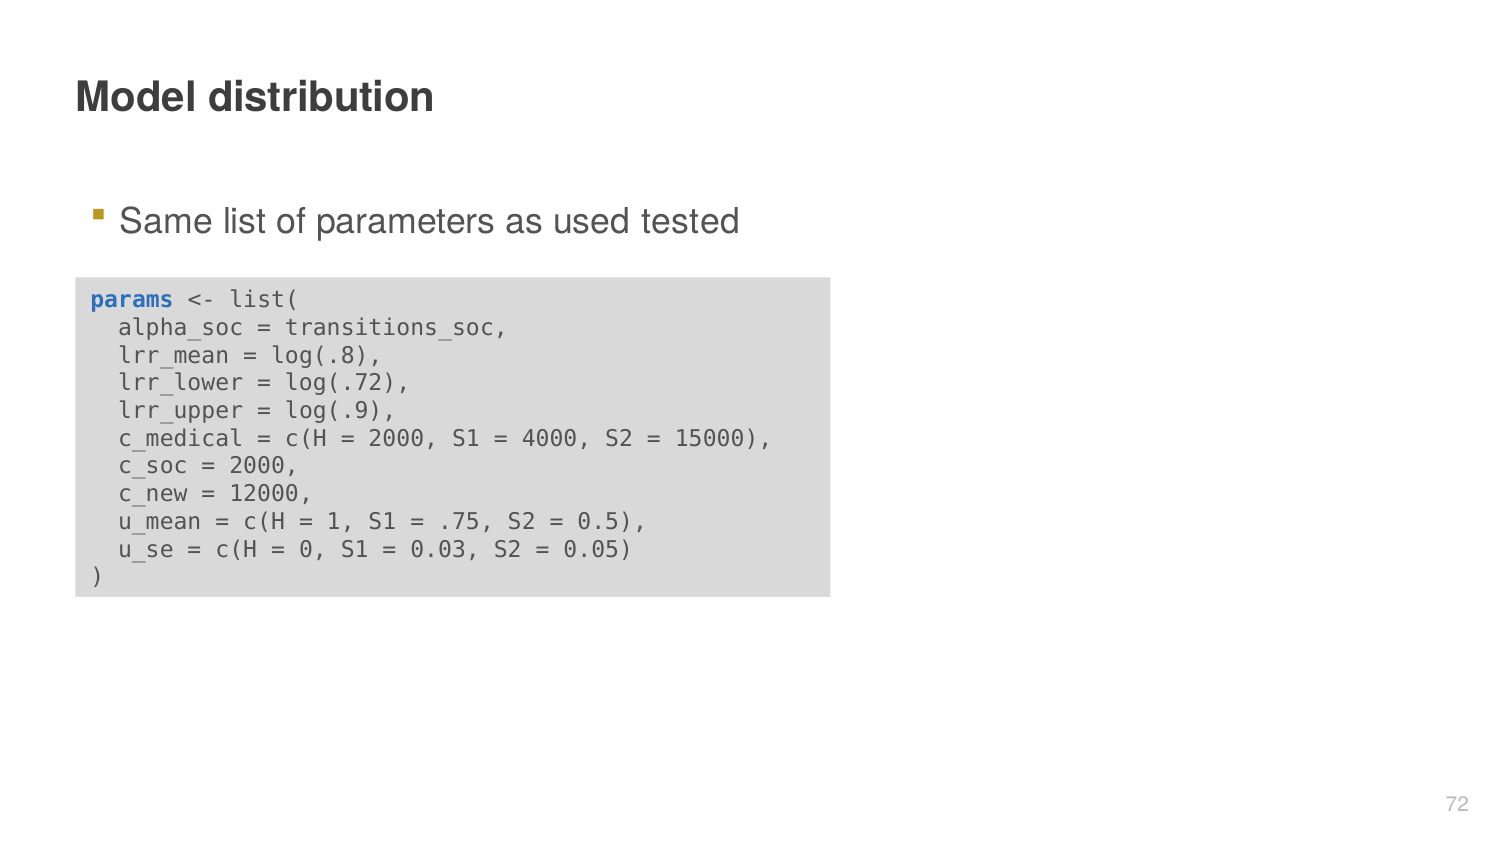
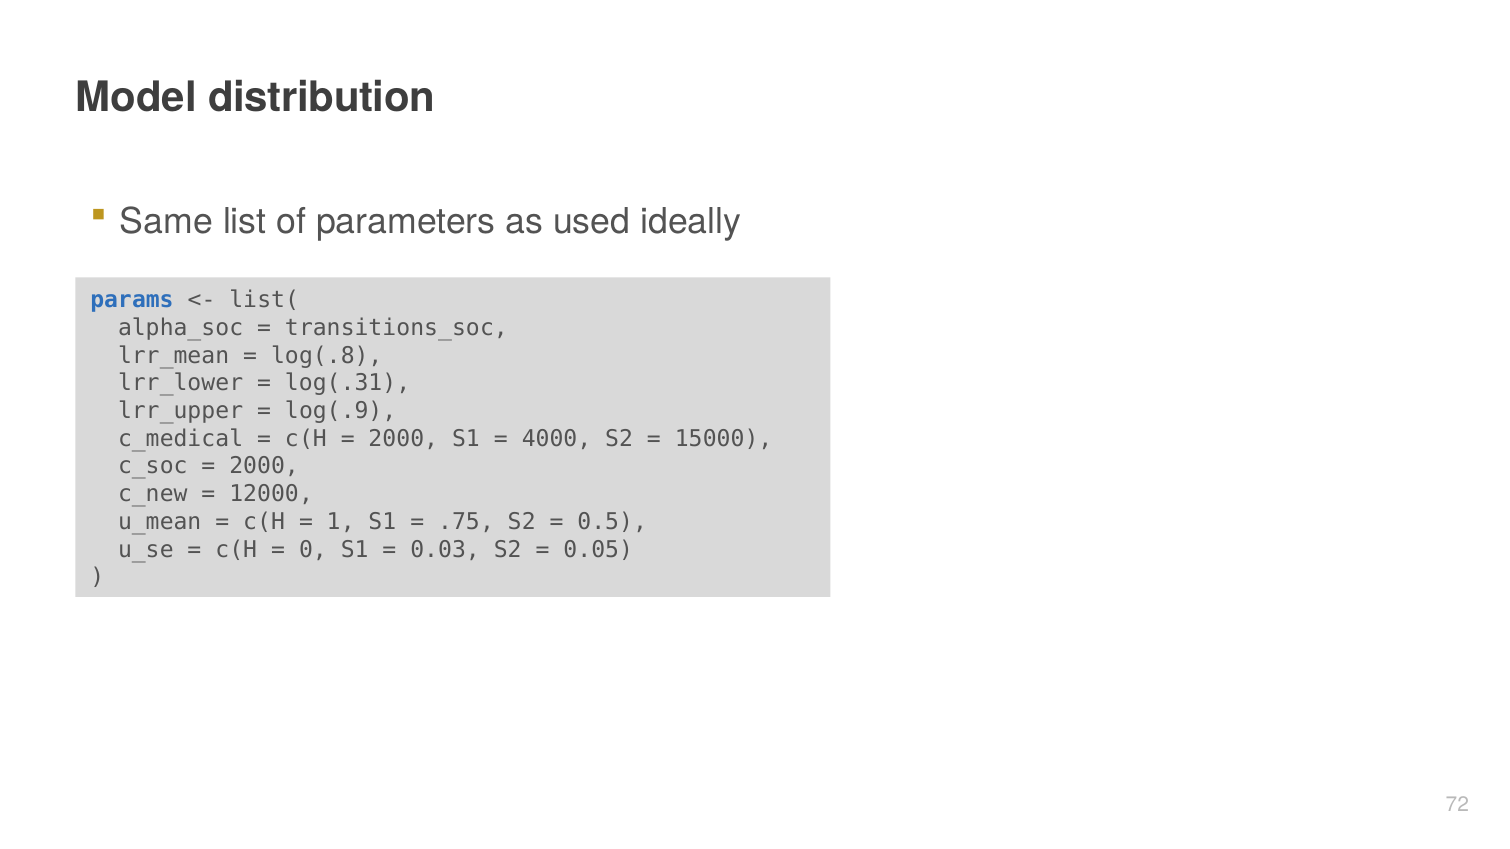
tested: tested -> ideally
log(.72: log(.72 -> log(.31
